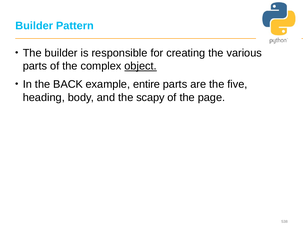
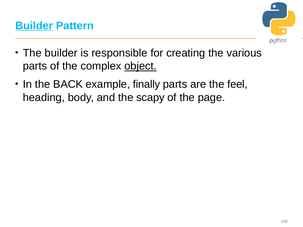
Builder at (34, 26) underline: none -> present
entire: entire -> finally
five: five -> feel
